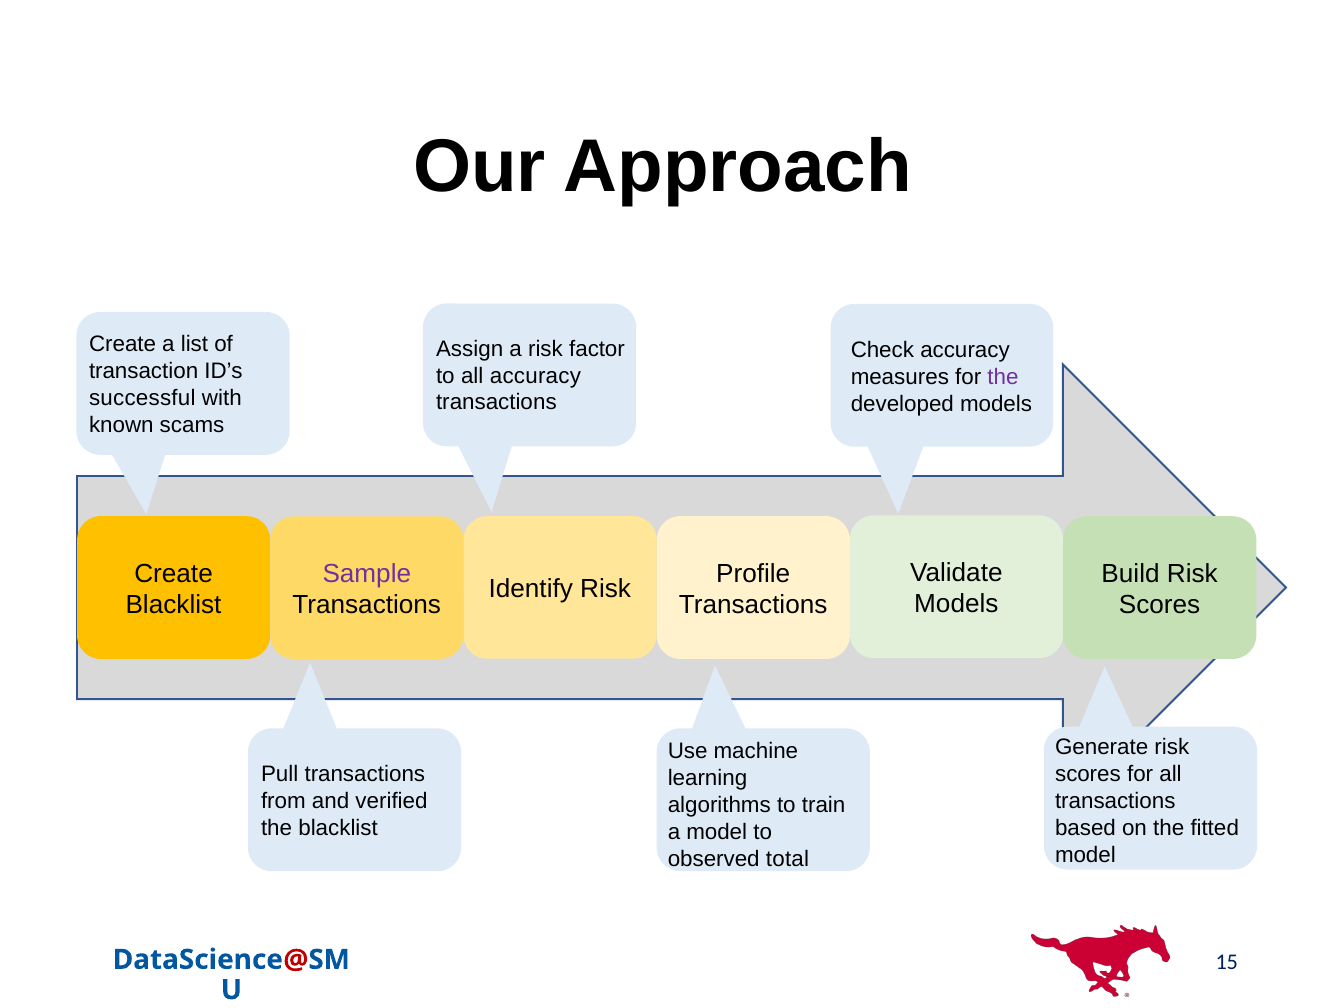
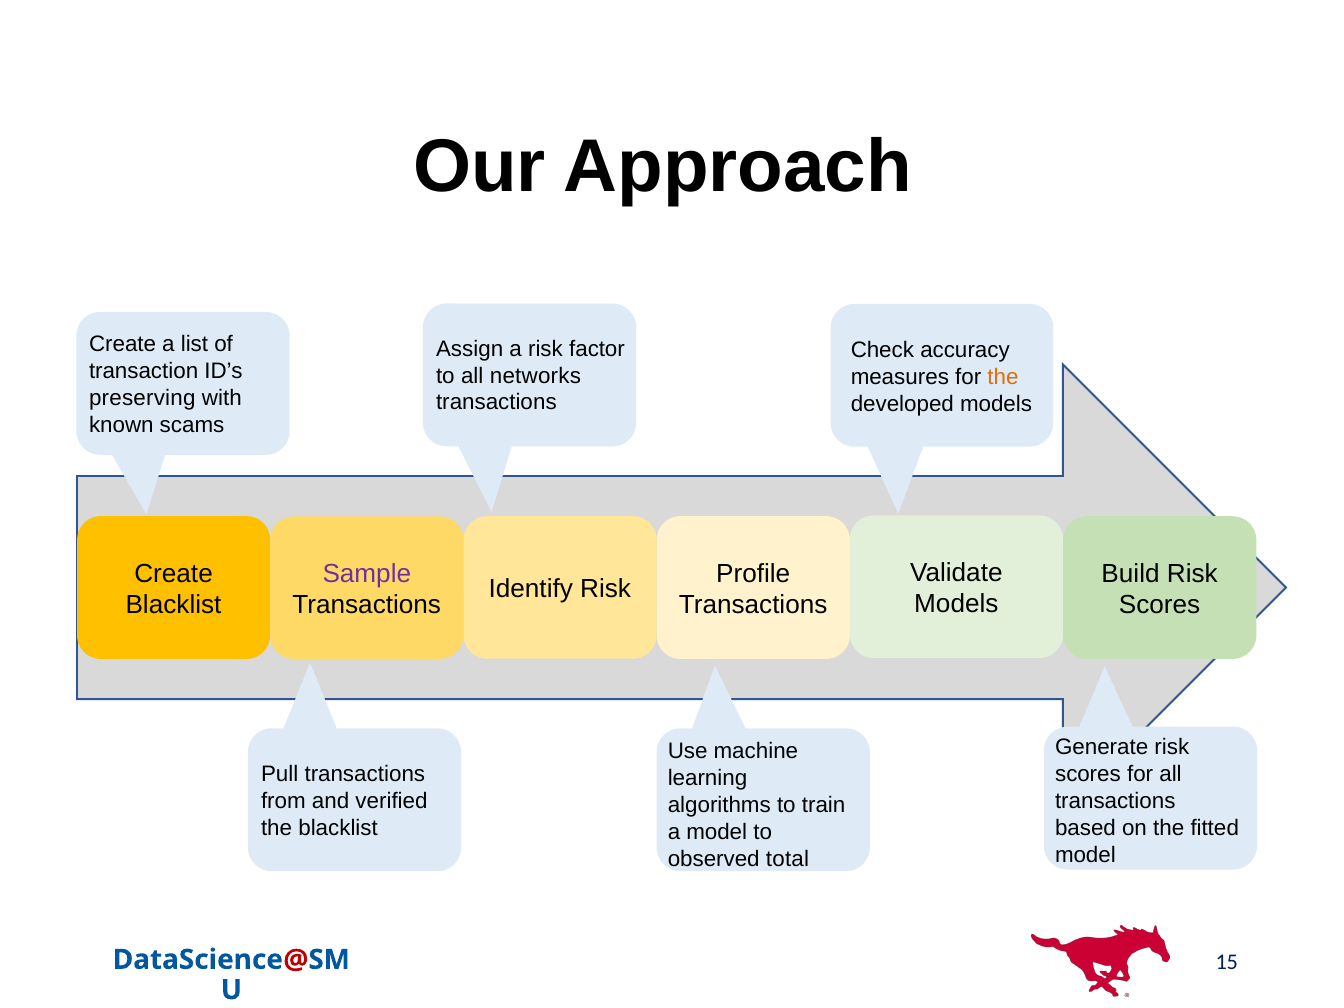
all accuracy: accuracy -> networks
the at (1003, 377) colour: purple -> orange
successful: successful -> preserving
